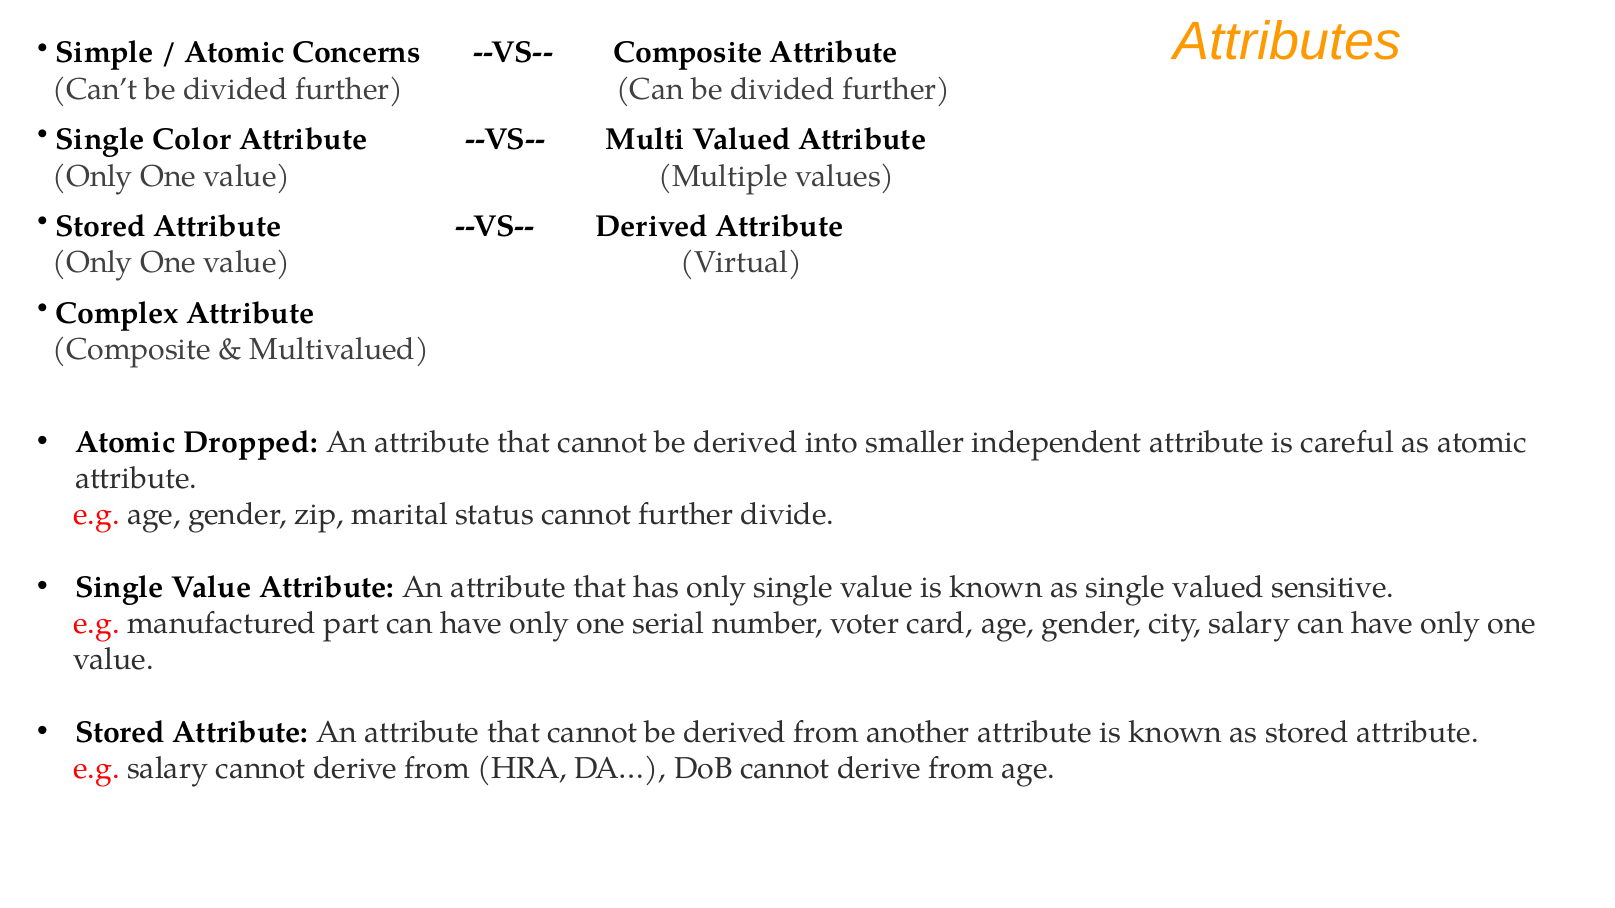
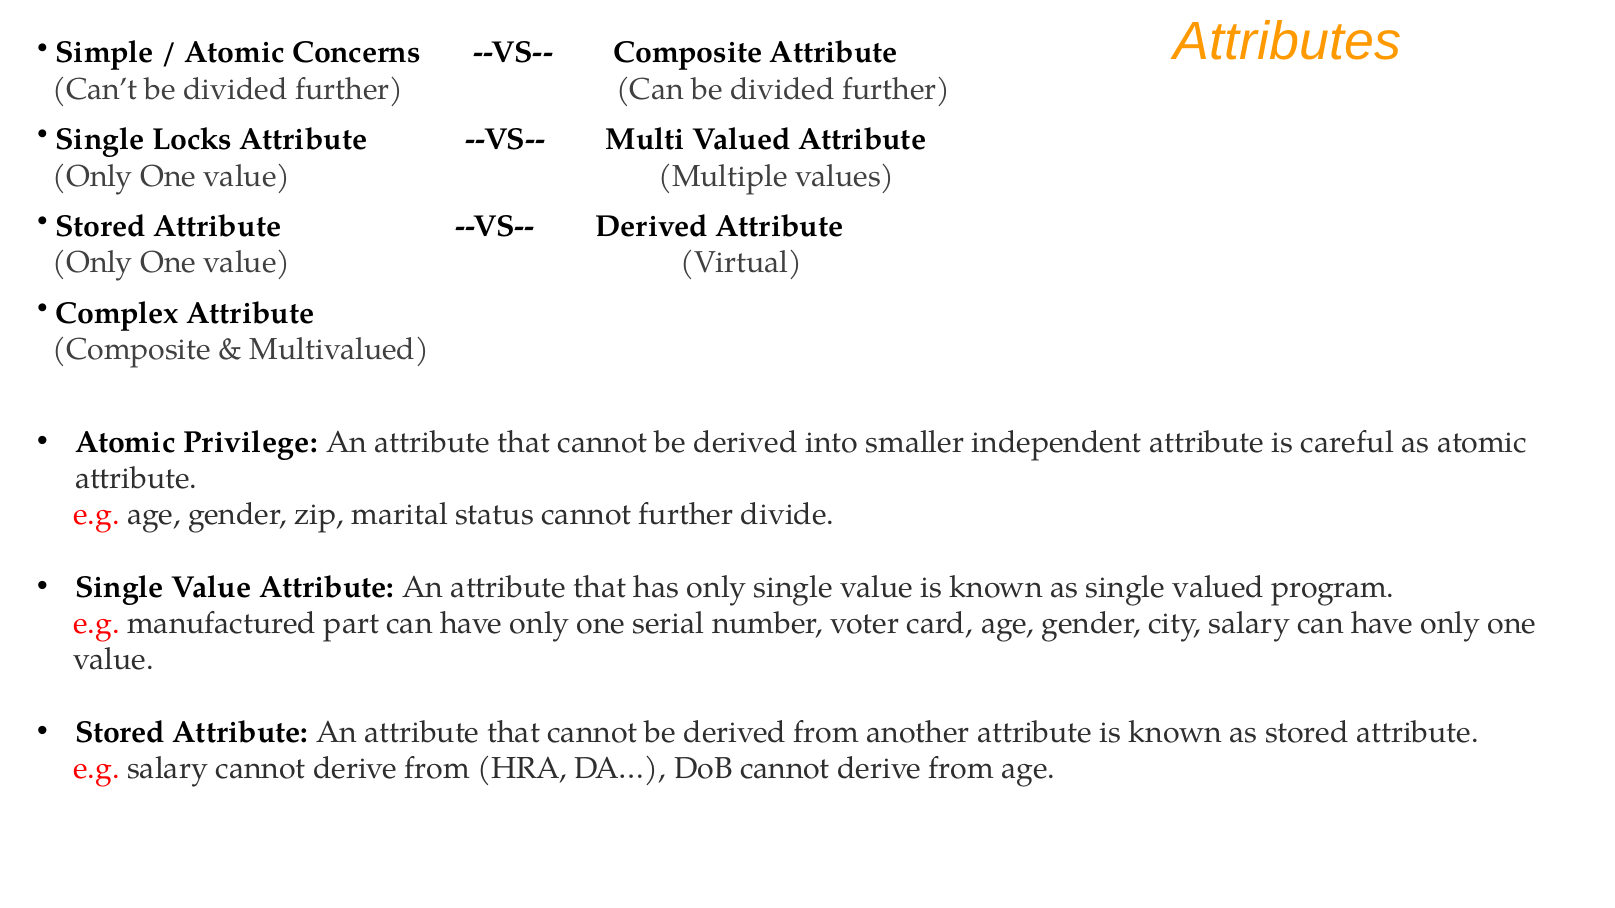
Color: Color -> Locks
Dropped: Dropped -> Privilege
sensitive: sensitive -> program
